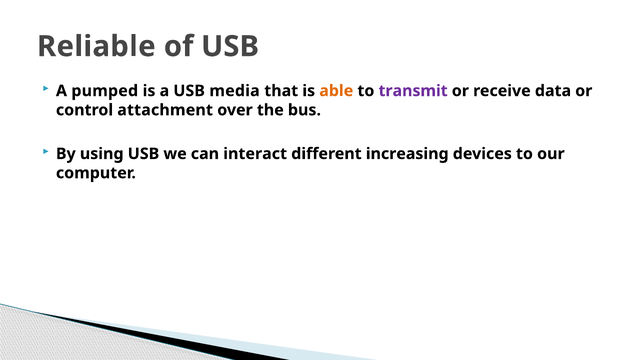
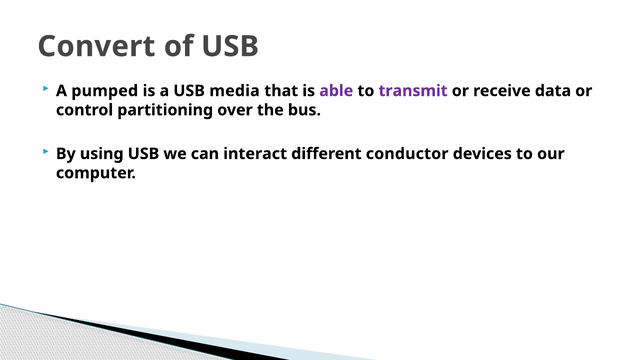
Reliable: Reliable -> Convert
able colour: orange -> purple
attachment: attachment -> partitioning
increasing: increasing -> conductor
